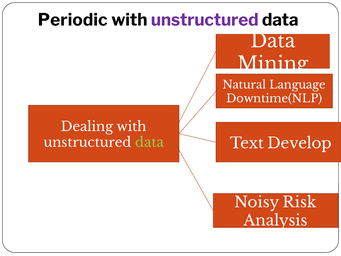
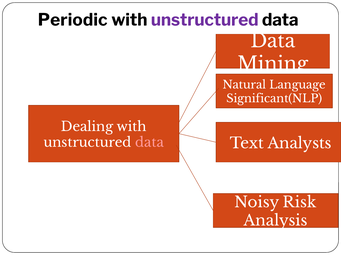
Downtime(NLP: Downtime(NLP -> Significant(NLP
Develop: Develop -> Analysts
data at (150, 142) colour: light green -> pink
